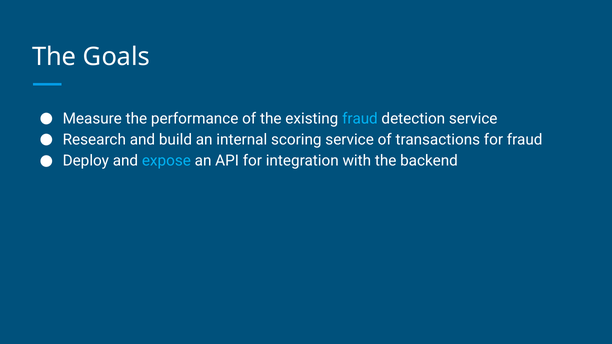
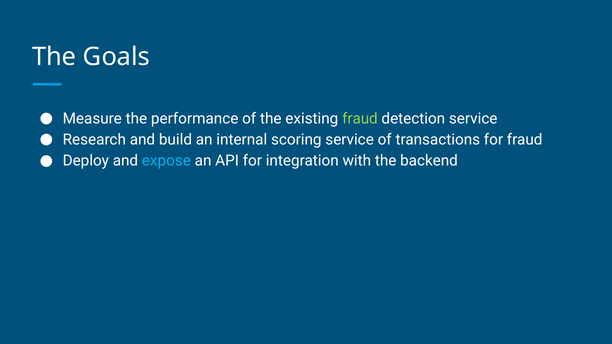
fraud at (360, 119) colour: light blue -> light green
